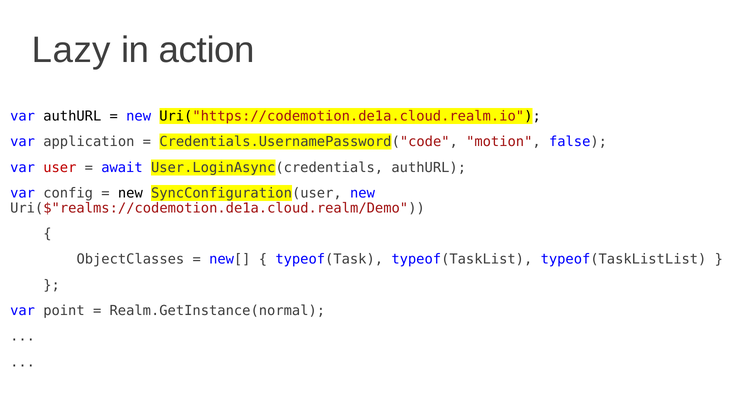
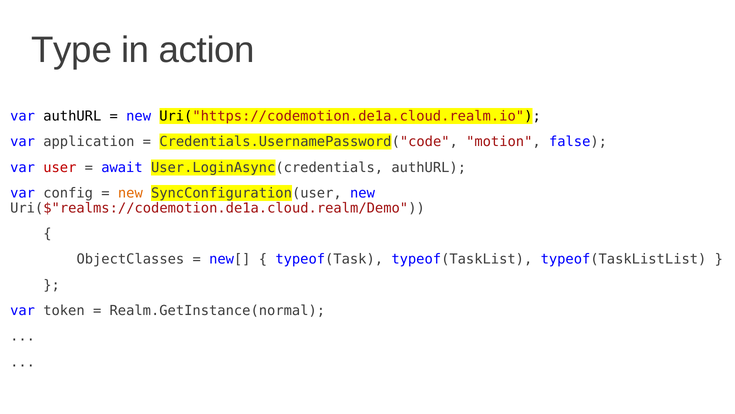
Lazy: Lazy -> Type
new at (130, 193) colour: black -> orange
point: point -> token
